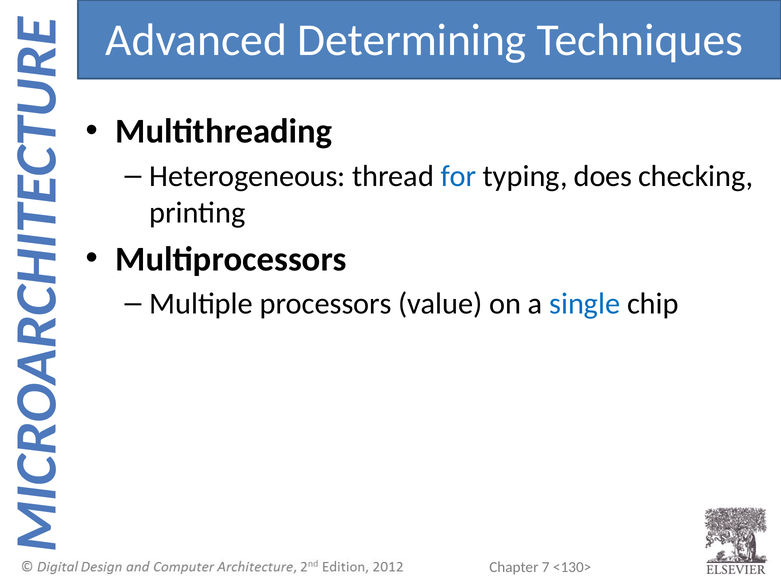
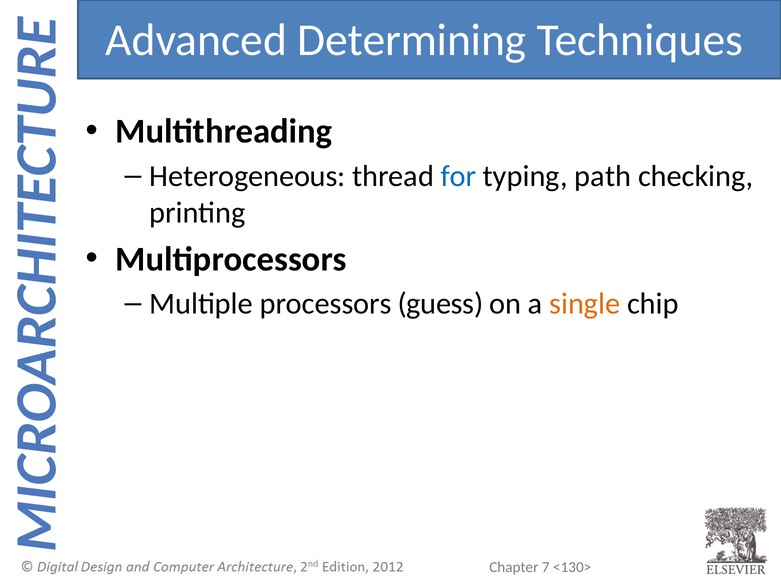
does: does -> path
value: value -> guess
single colour: blue -> orange
